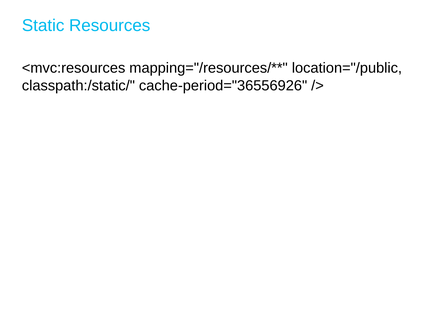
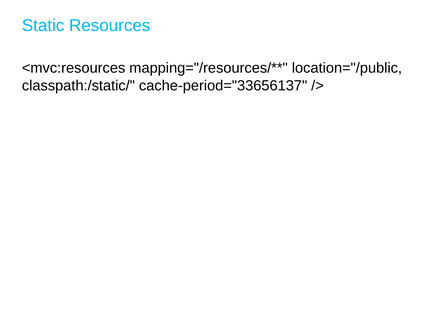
cache-period="36556926: cache-period="36556926 -> cache-period="33656137
